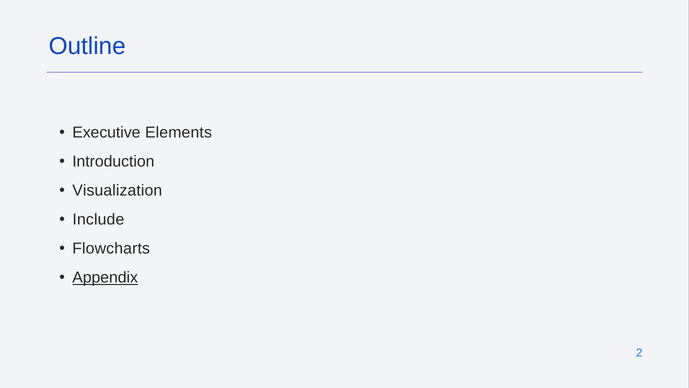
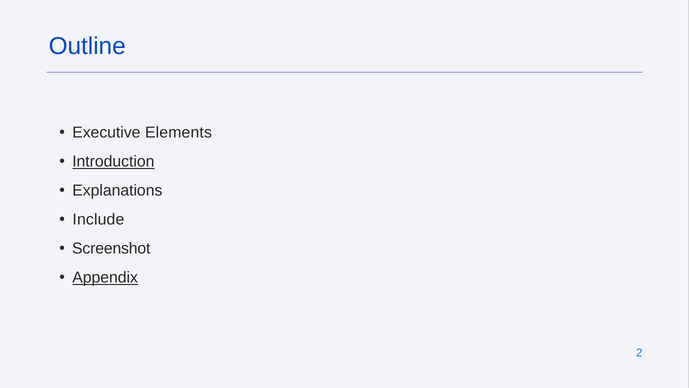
Introduction underline: none -> present
Visualization: Visualization -> Explanations
Flowcharts: Flowcharts -> Screenshot
